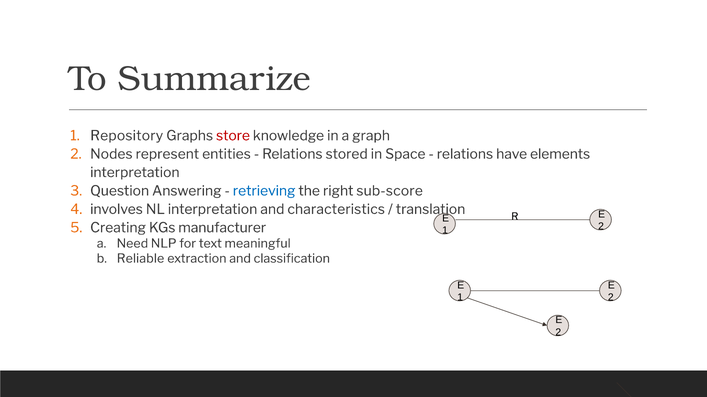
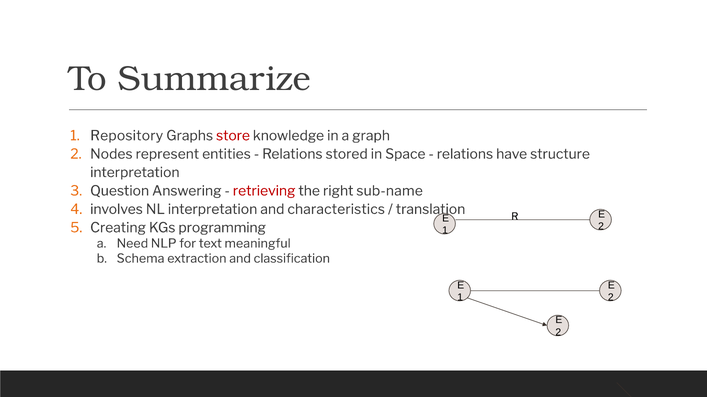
elements: elements -> structure
retrieving colour: blue -> red
sub-score: sub-score -> sub-name
manufacturer: manufacturer -> programming
Reliable: Reliable -> Schema
